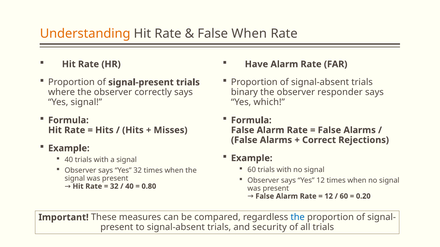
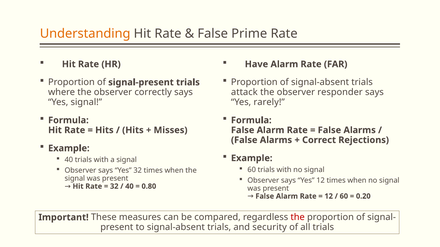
False When: When -> Prime
binary: binary -> attack
which: which -> rarely
the at (298, 218) colour: blue -> red
